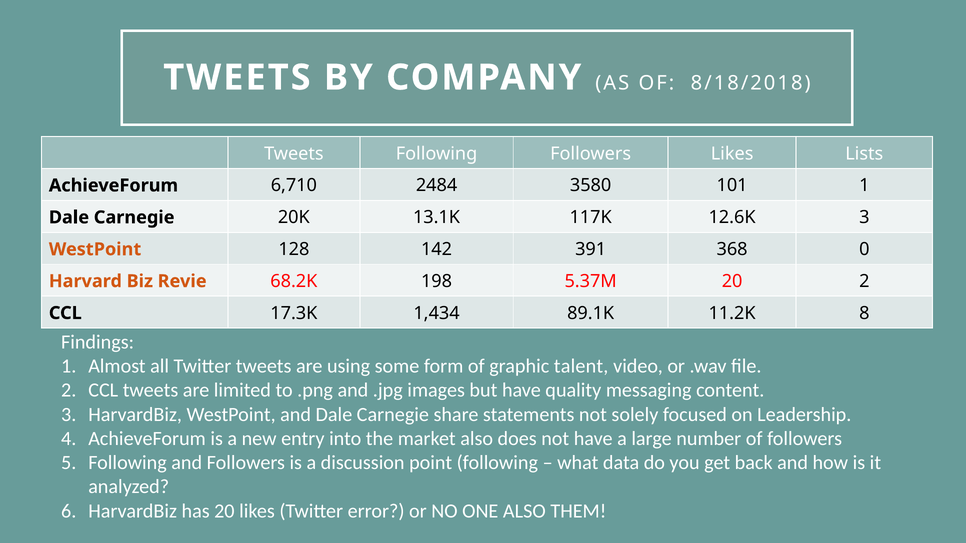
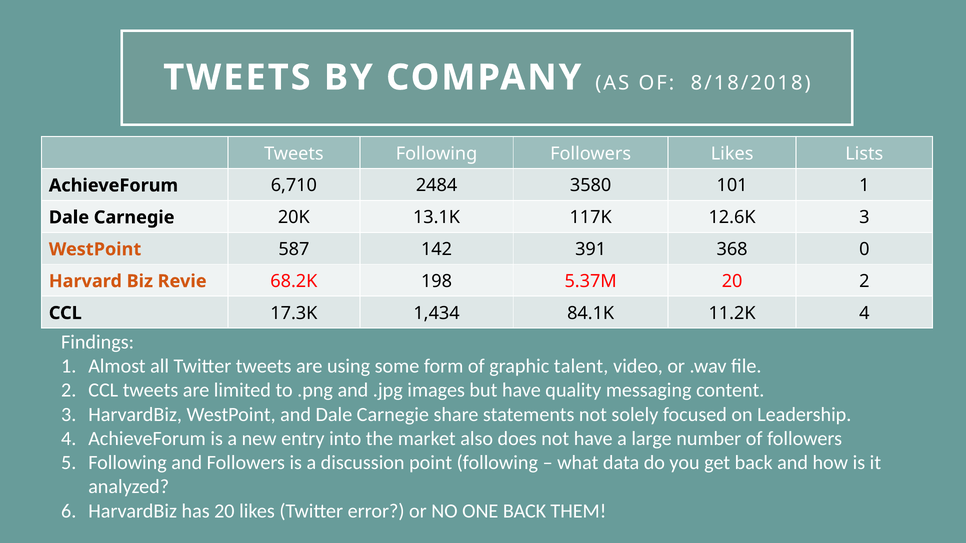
128: 128 -> 587
89.1K: 89.1K -> 84.1K
11.2K 8: 8 -> 4
ONE ALSO: ALSO -> BACK
